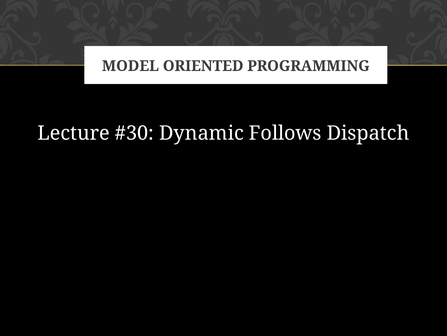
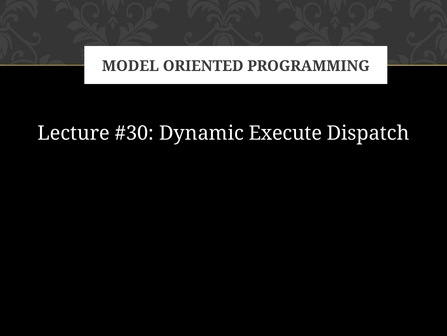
Follows: Follows -> Execute
